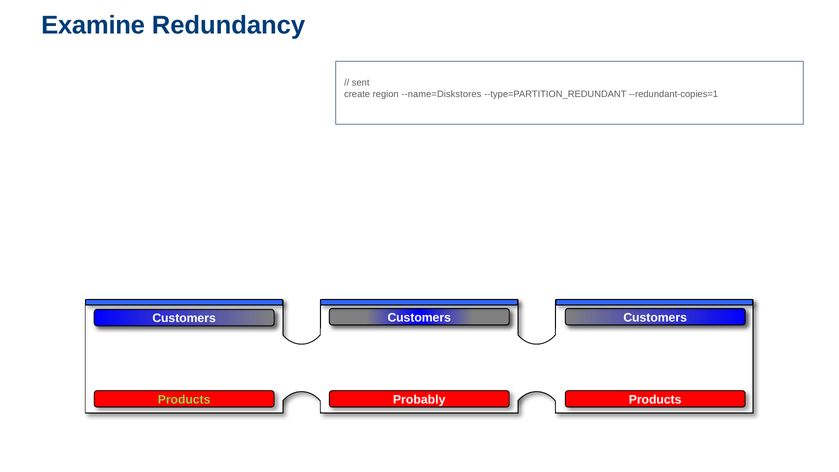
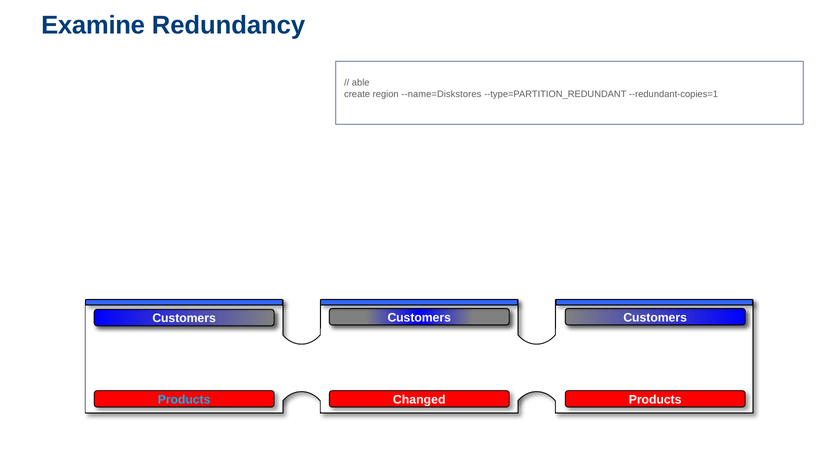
sent: sent -> able
Products at (184, 400) colour: light green -> light blue
Probably: Probably -> Changed
